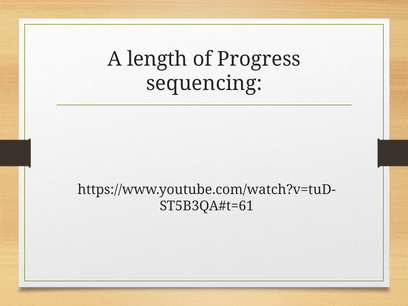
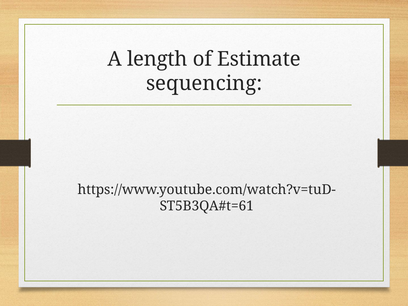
Progress: Progress -> Estimate
